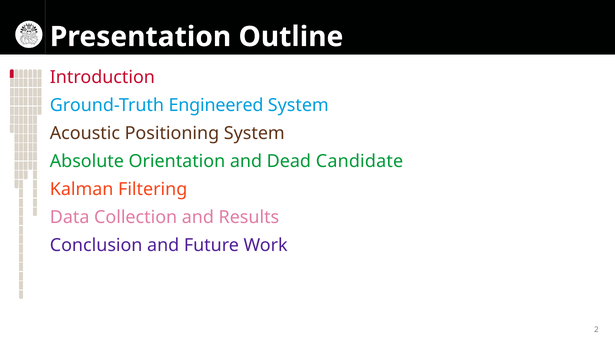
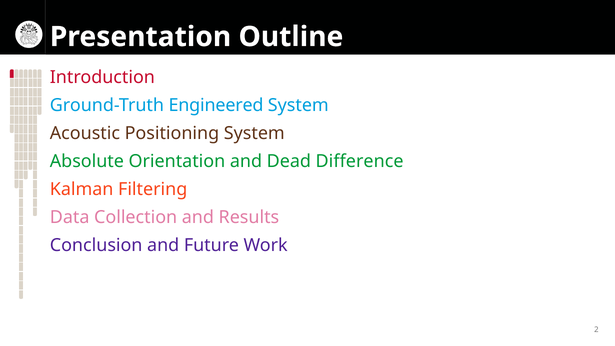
Candidate: Candidate -> Difference
